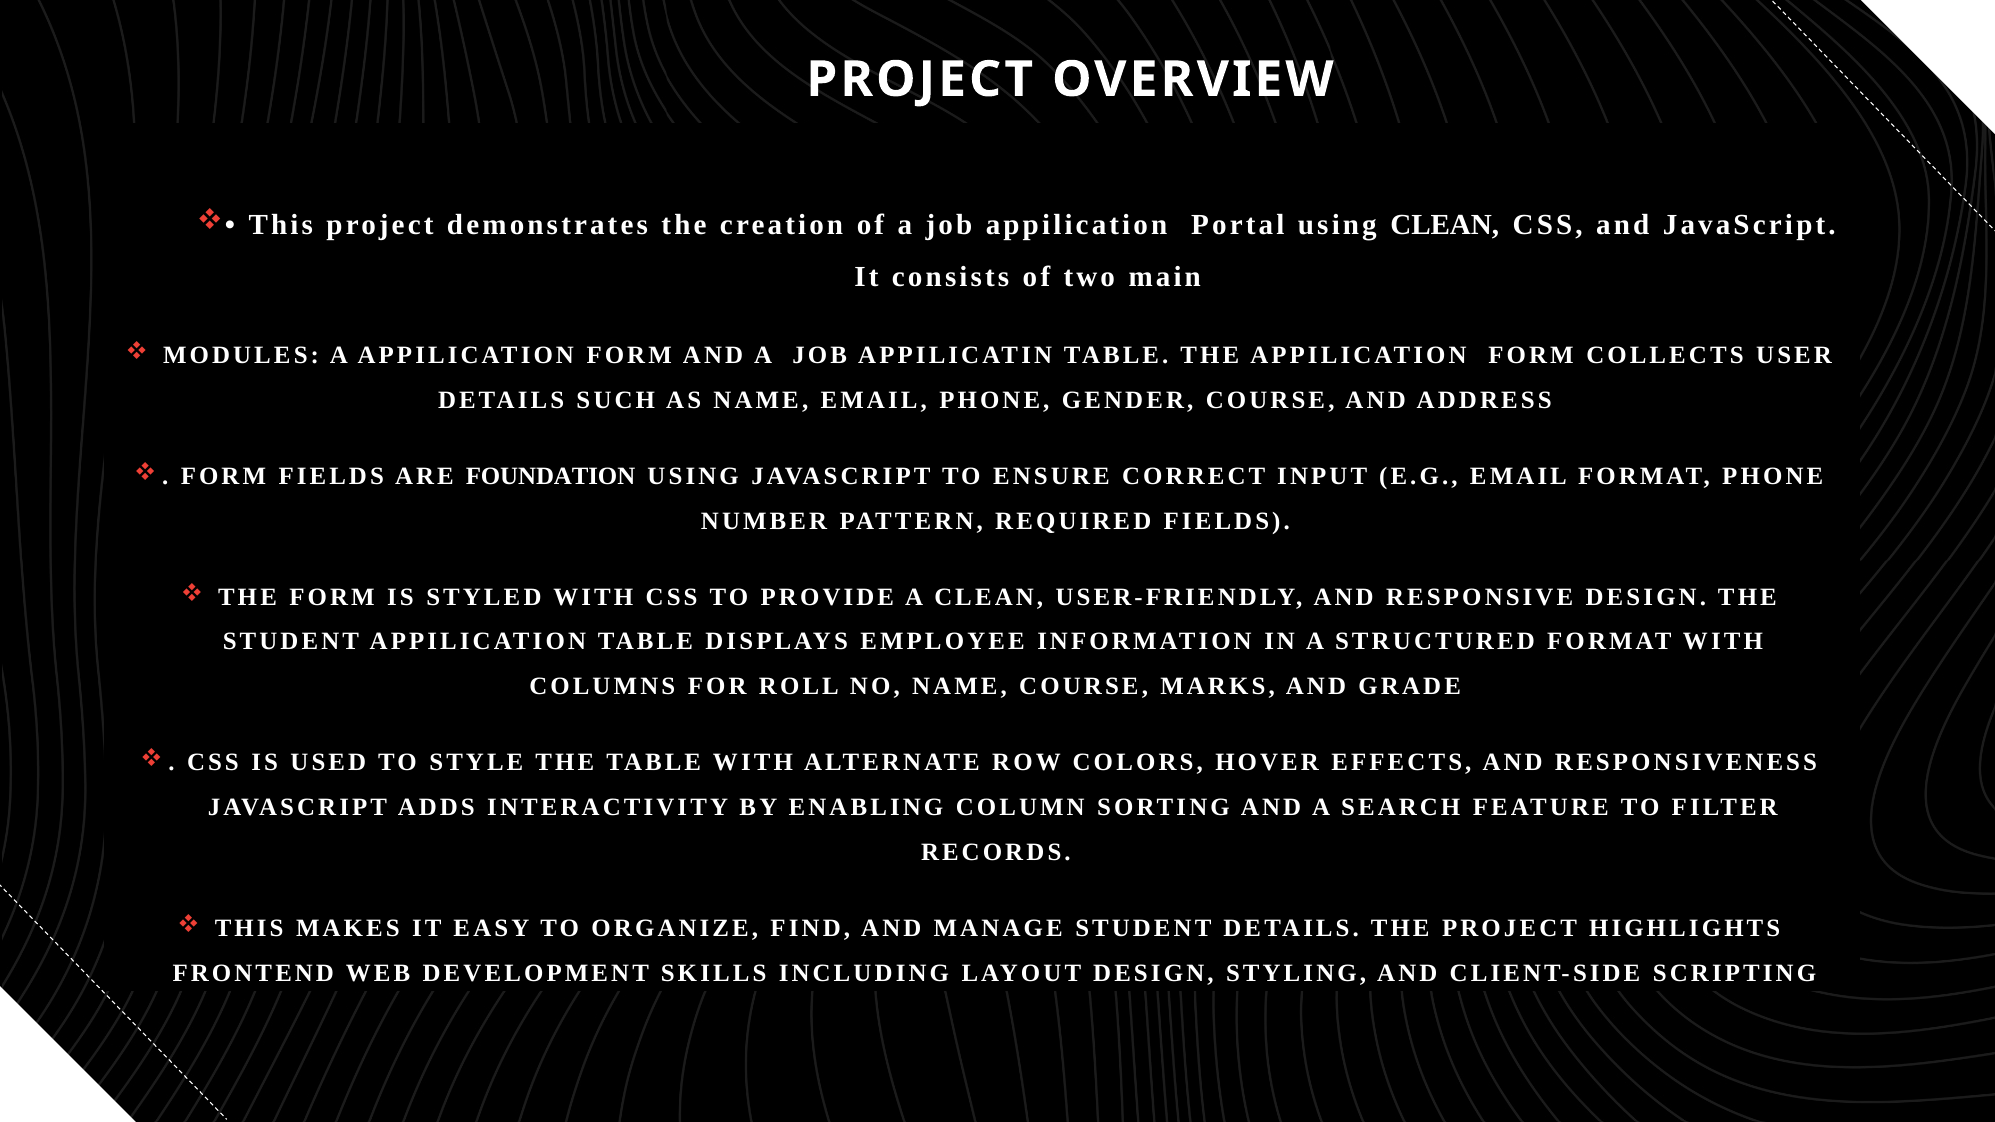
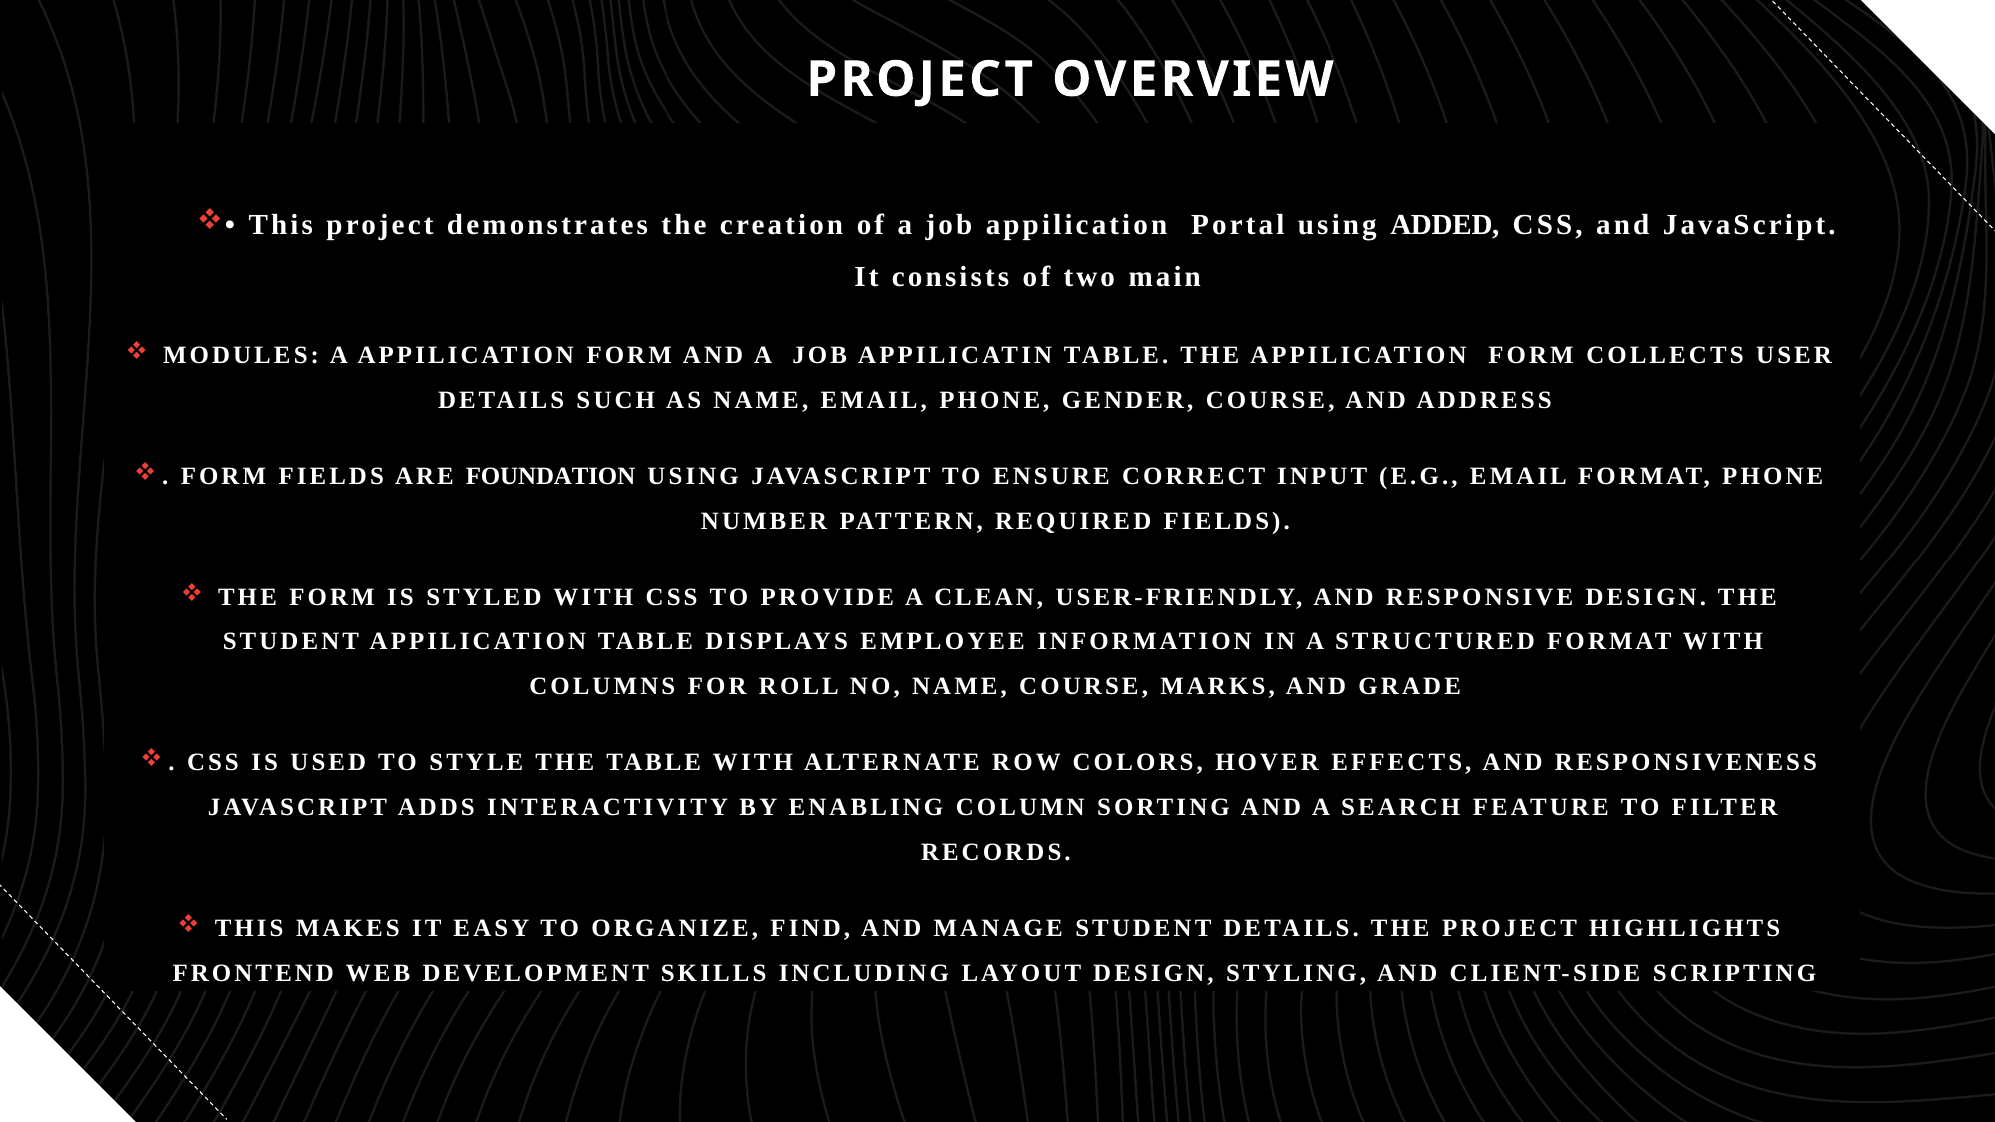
using CLEAN: CLEAN -> ADDED
